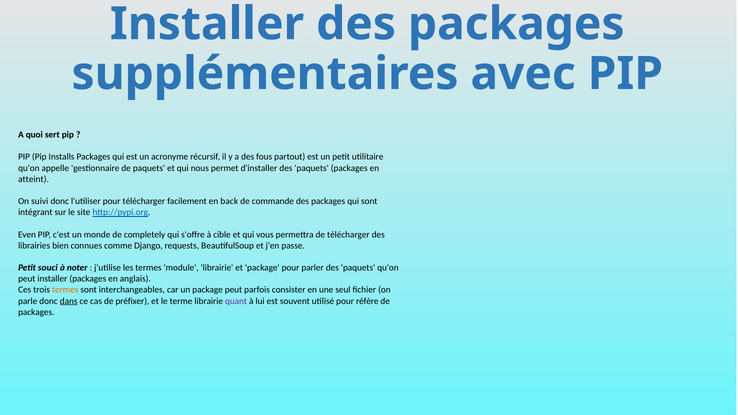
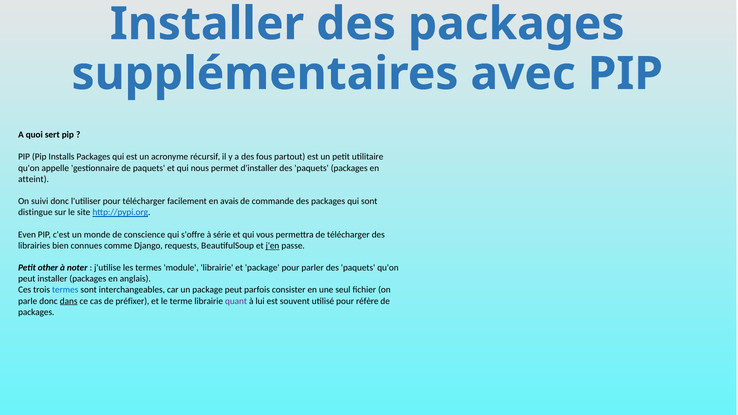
back: back -> avais
intégrant: intégrant -> distingue
completely: completely -> conscience
cible: cible -> série
j'en underline: none -> present
souci: souci -> other
termes at (65, 290) colour: orange -> blue
